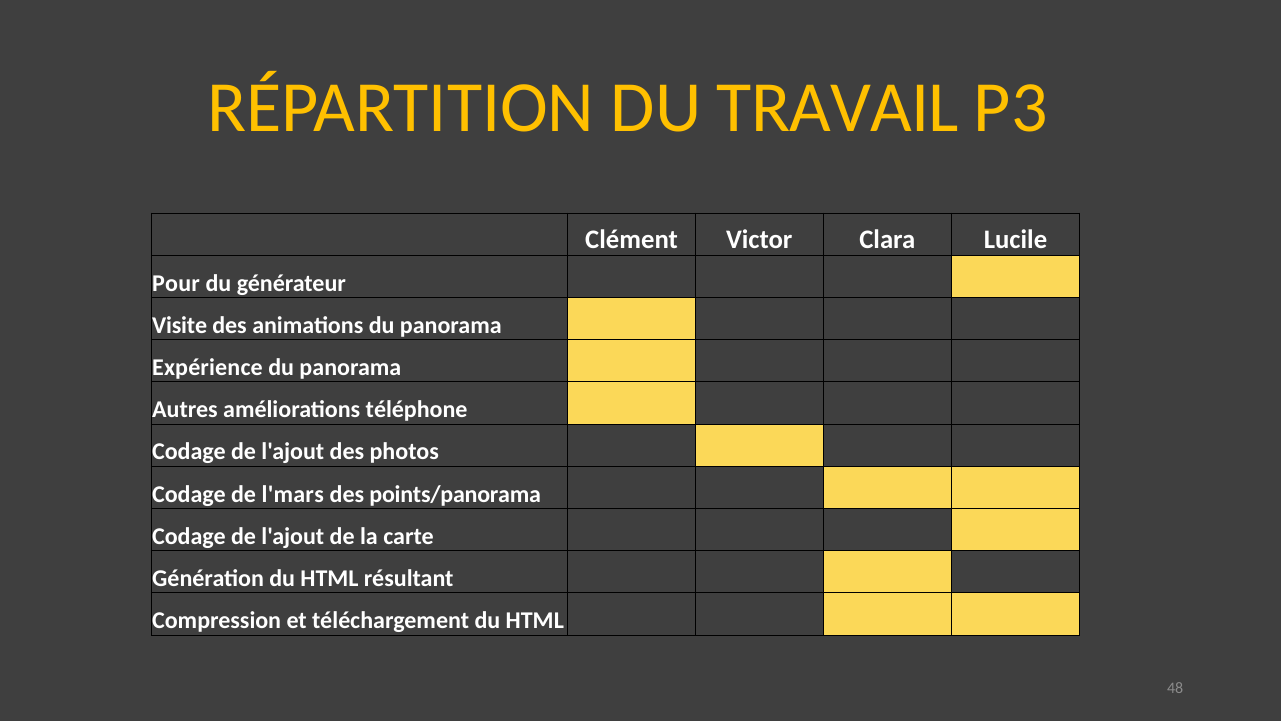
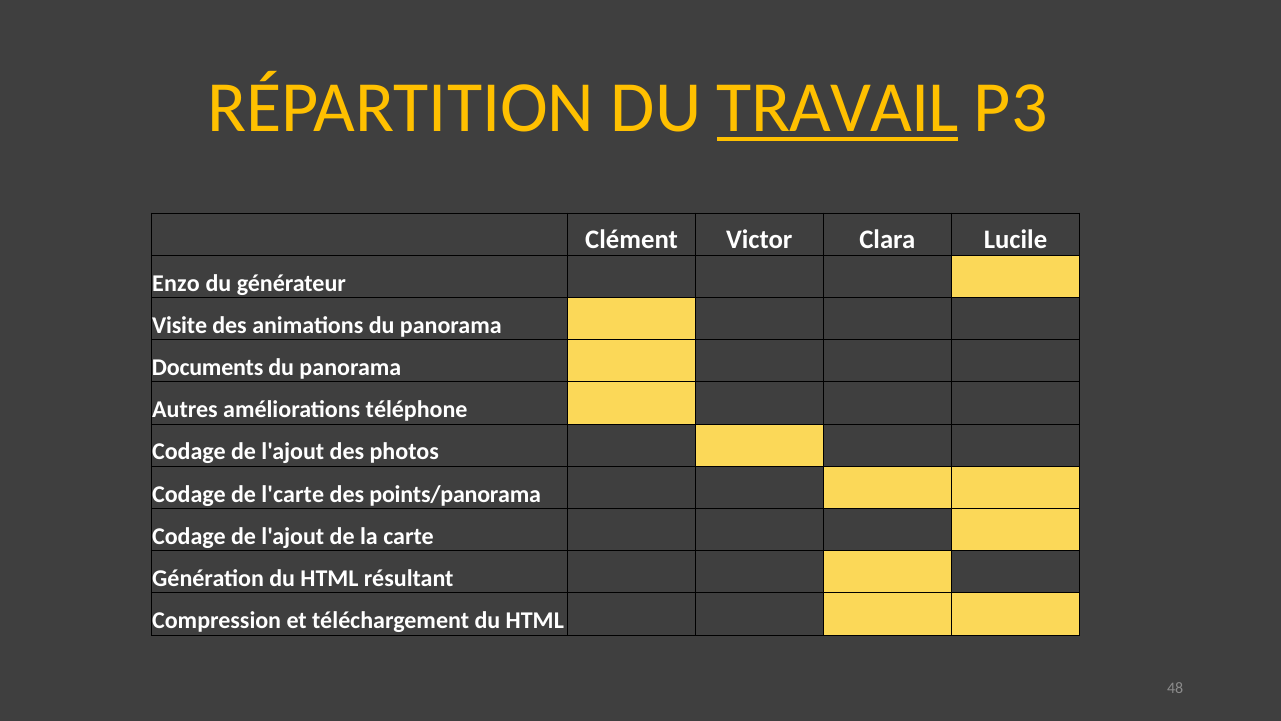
TRAVAIL underline: none -> present
Pour: Pour -> Enzo
Expérience: Expérience -> Documents
l'mars: l'mars -> l'carte
